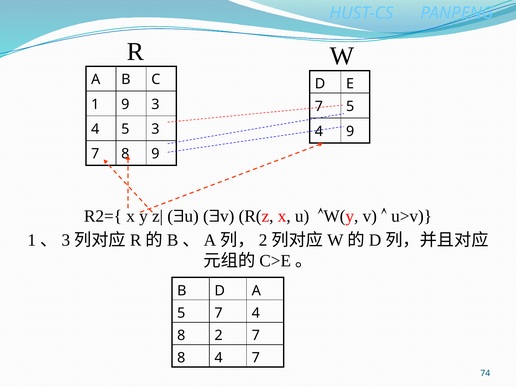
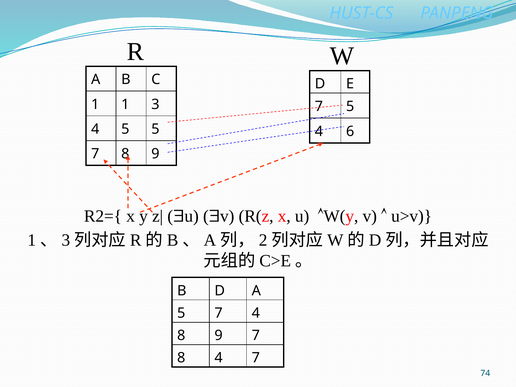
1 9: 9 -> 1
5 3: 3 -> 5
4 9: 9 -> 6
2 at (219, 335): 2 -> 9
